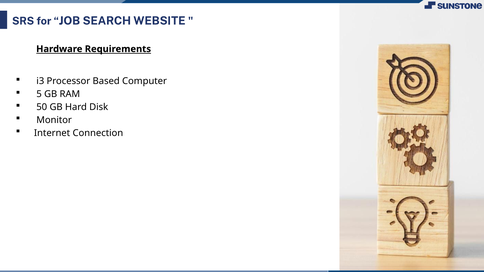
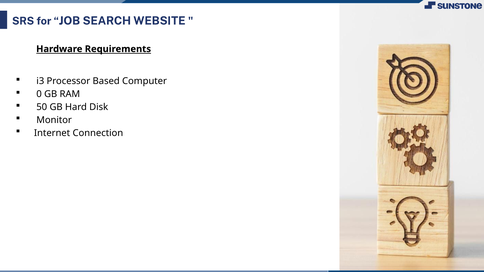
5: 5 -> 0
